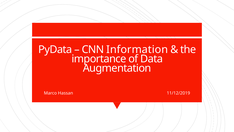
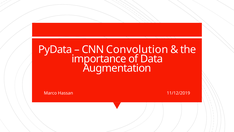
Information: Information -> Convolution
